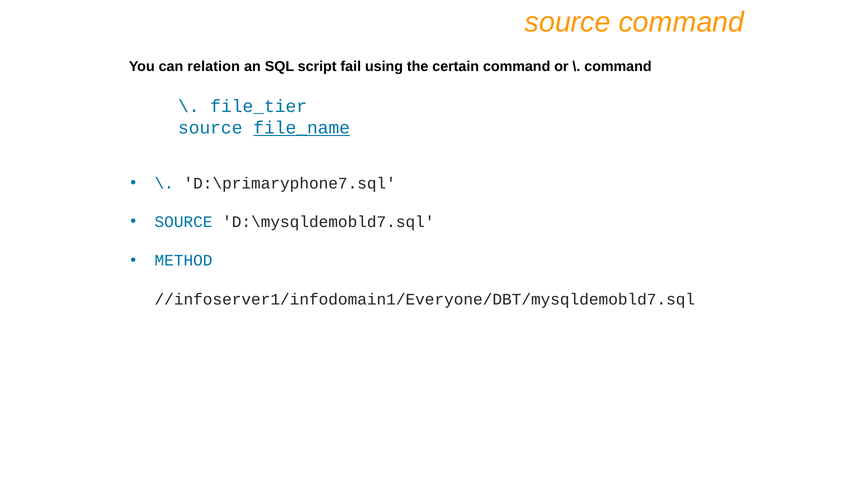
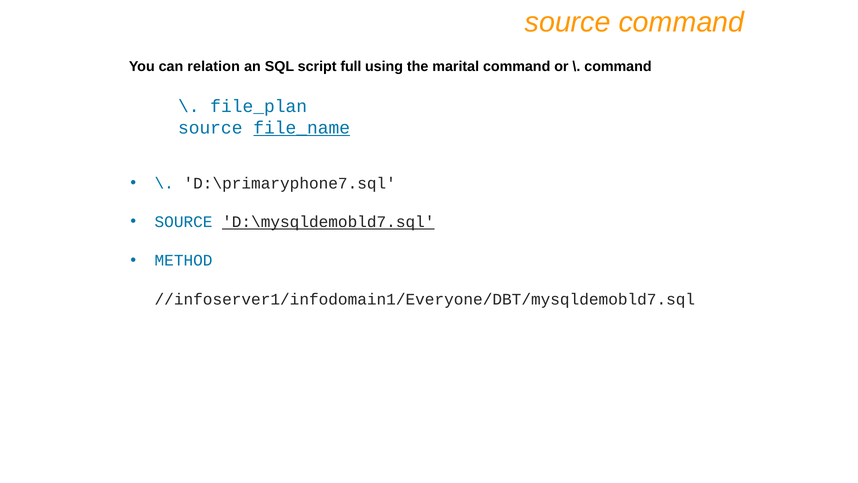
fail: fail -> full
certain: certain -> marital
file_tier: file_tier -> file_plan
D:\mysqldemobld7.sql underline: none -> present
